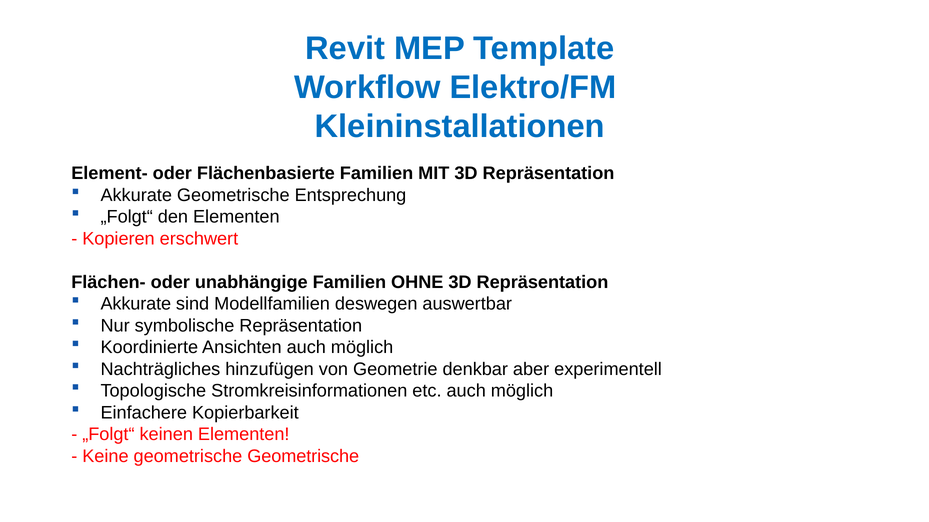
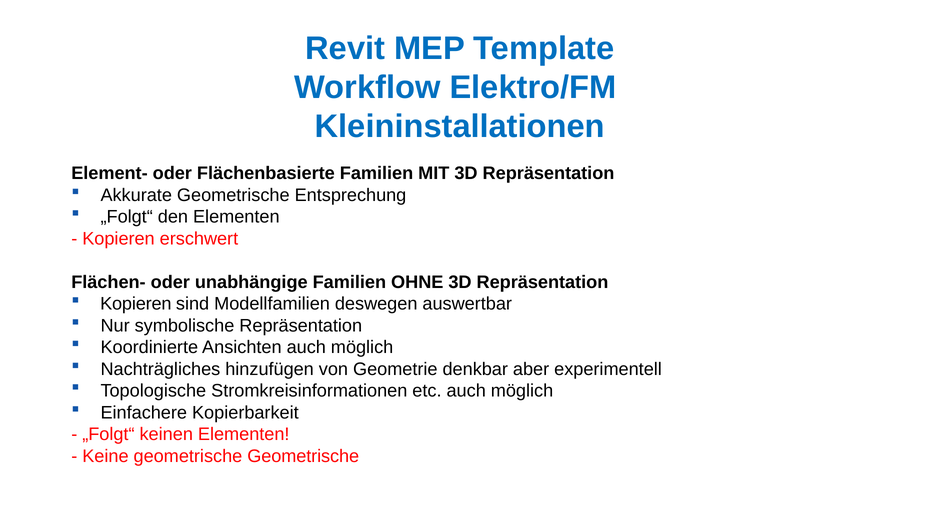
Akkurate at (136, 304): Akkurate -> Kopieren
